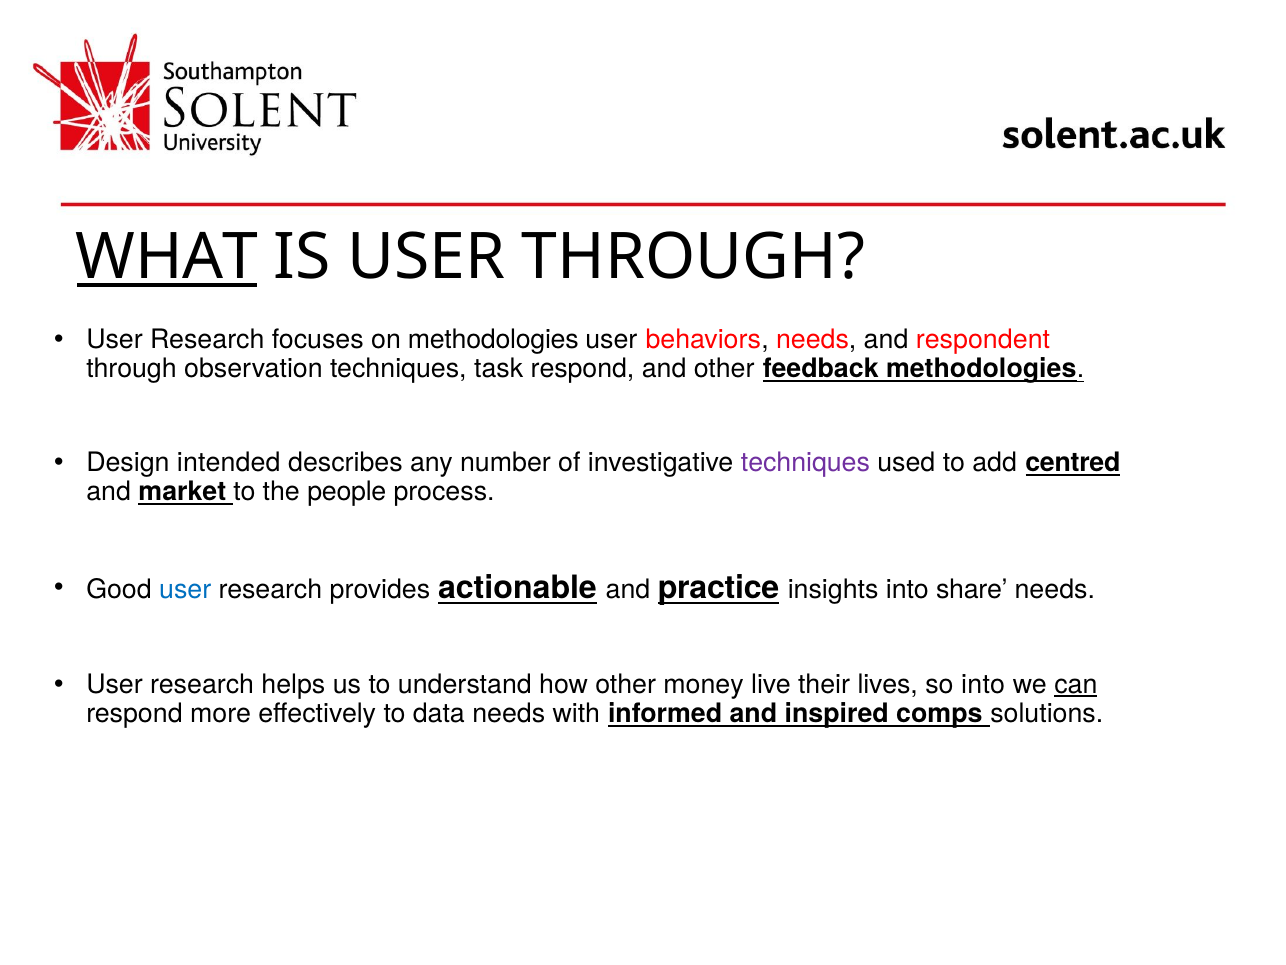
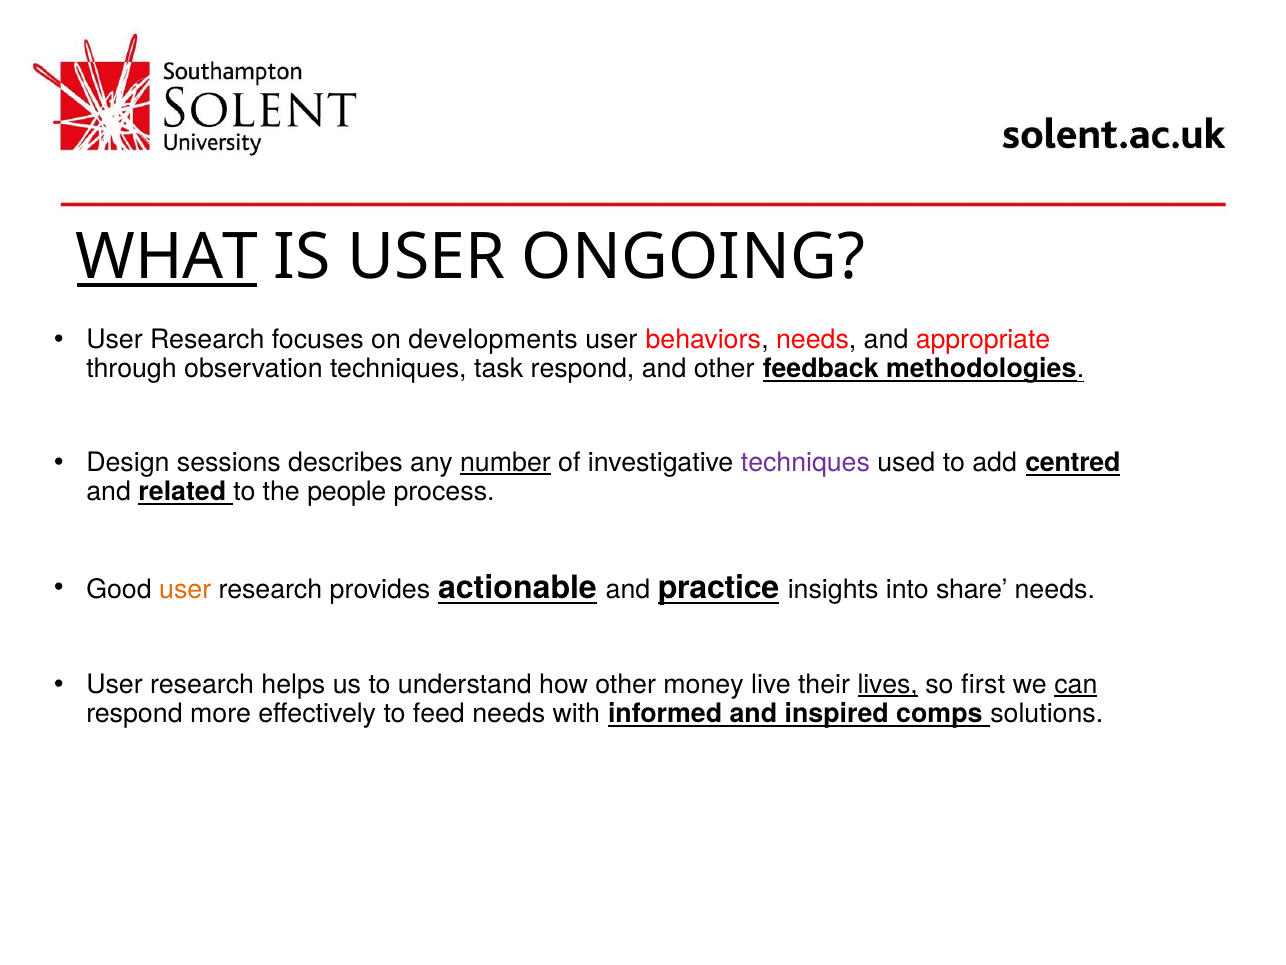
USER THROUGH: THROUGH -> ONGOING
on methodologies: methodologies -> developments
respondent: respondent -> appropriate
intended: intended -> sessions
number underline: none -> present
market: market -> related
user at (185, 590) colour: blue -> orange
lives underline: none -> present
so into: into -> first
data: data -> feed
